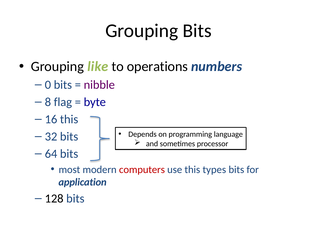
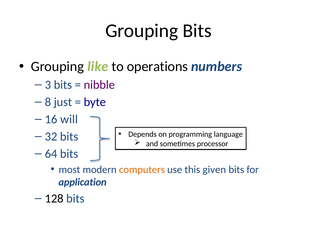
0: 0 -> 3
flag: flag -> just
16 this: this -> will
computers colour: red -> orange
types: types -> given
